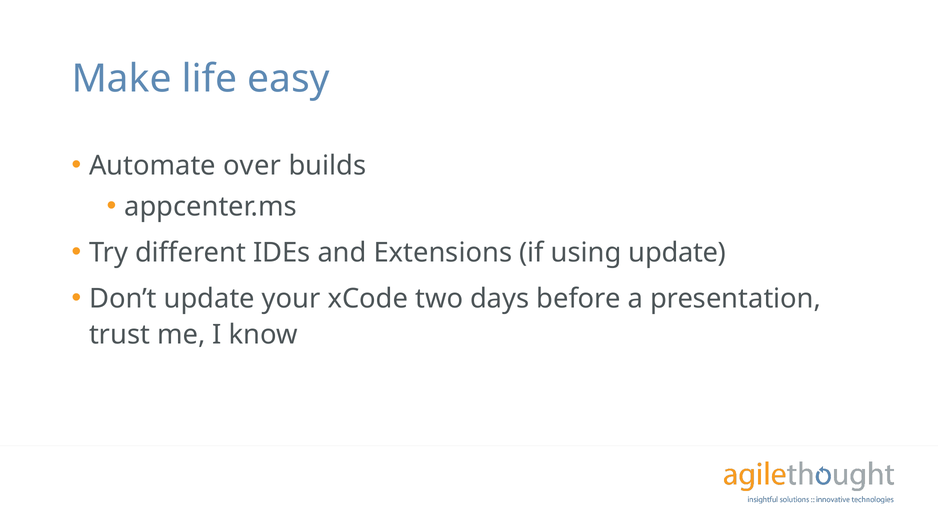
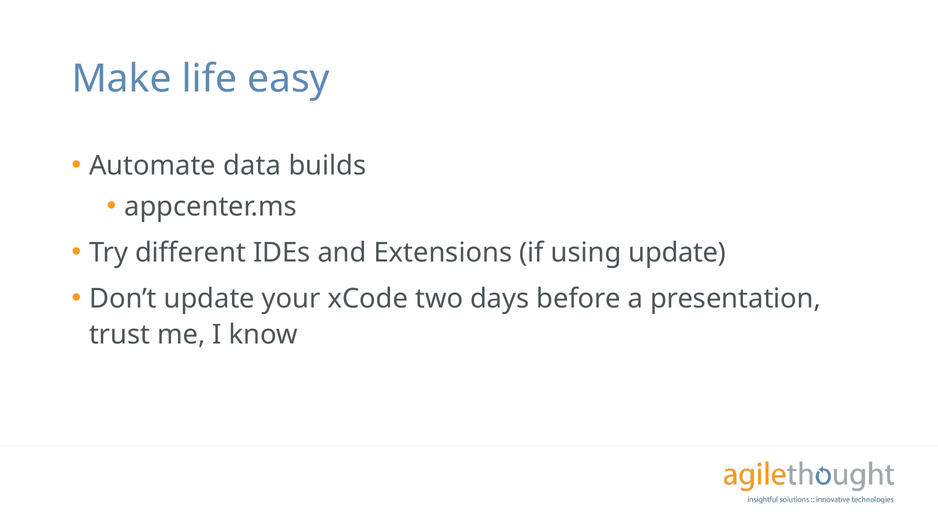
over: over -> data
